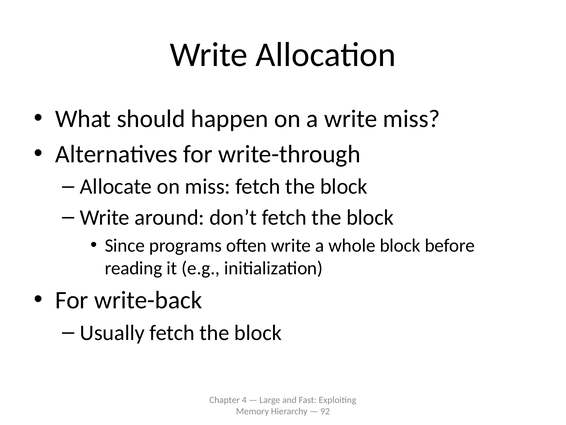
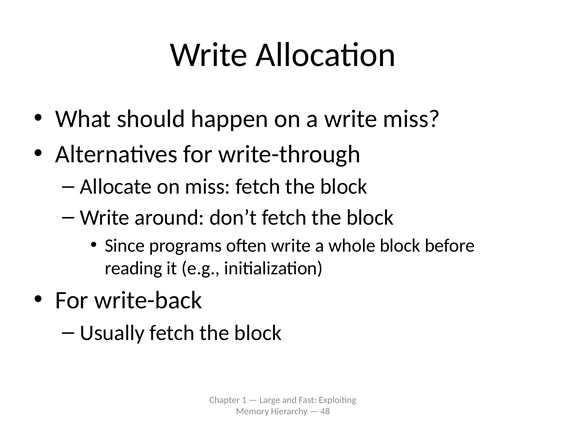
4: 4 -> 1
92: 92 -> 48
